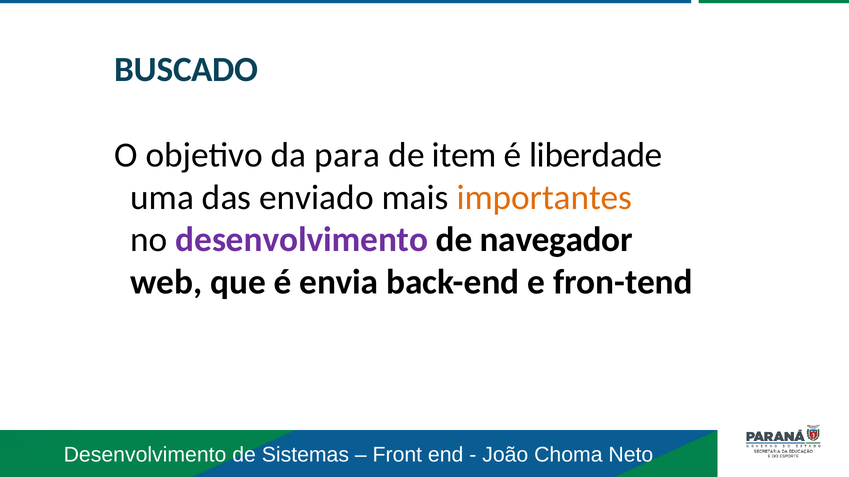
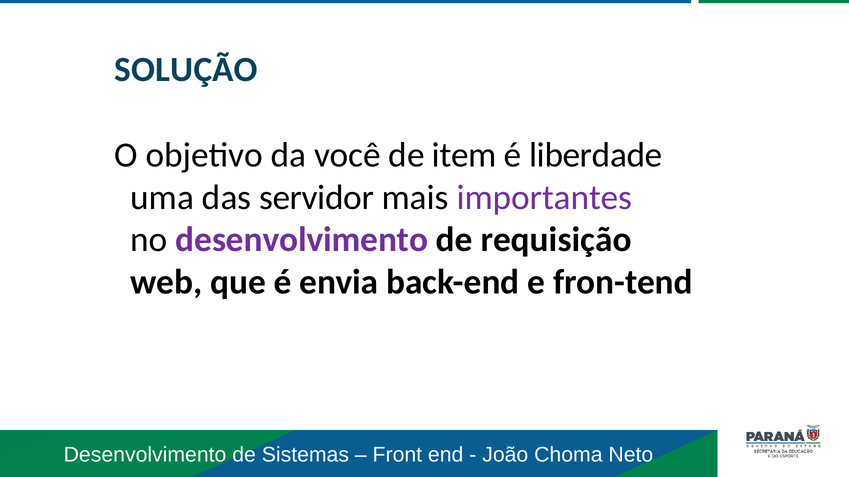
BUSCADO: BUSCADO -> SOLUÇÃO
para: para -> você
enviado: enviado -> servidor
importantes colour: orange -> purple
navegador: navegador -> requisição
